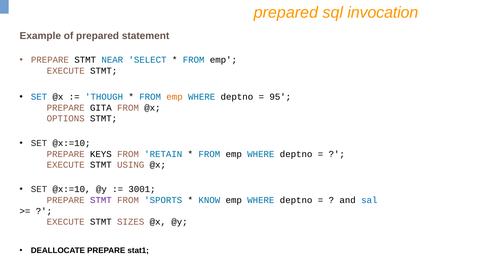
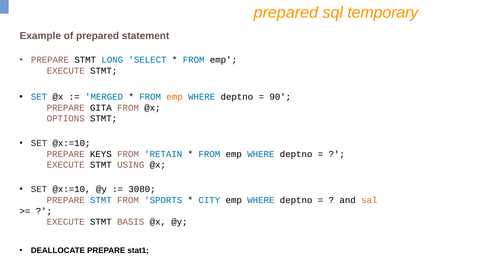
invocation: invocation -> temporary
NEAR: NEAR -> LONG
THOUGH: THOUGH -> MERGED
95: 95 -> 90
3001: 3001 -> 3080
STMT at (101, 200) colour: purple -> blue
KNOW: KNOW -> CITY
sal colour: blue -> orange
SIZES: SIZES -> BASIS
